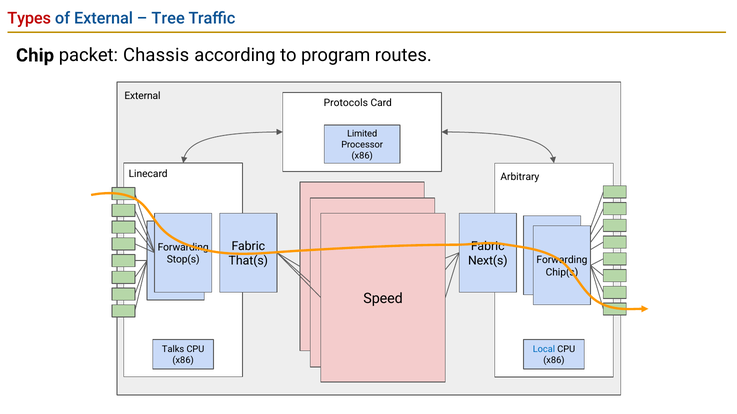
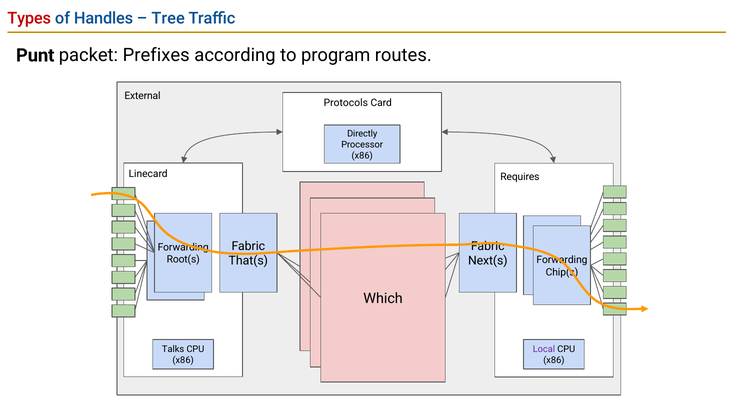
of External: External -> Handles
Chip: Chip -> Punt
Chassis: Chassis -> Prefixes
Limited: Limited -> Directly
Arbitrary: Arbitrary -> Requires
Stop(s: Stop(s -> Root(s
Speed: Speed -> Which
Local colour: blue -> purple
